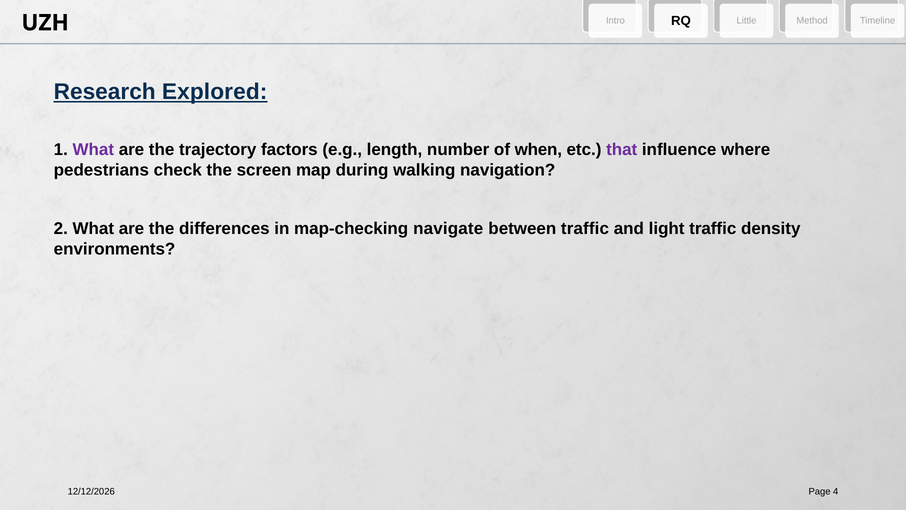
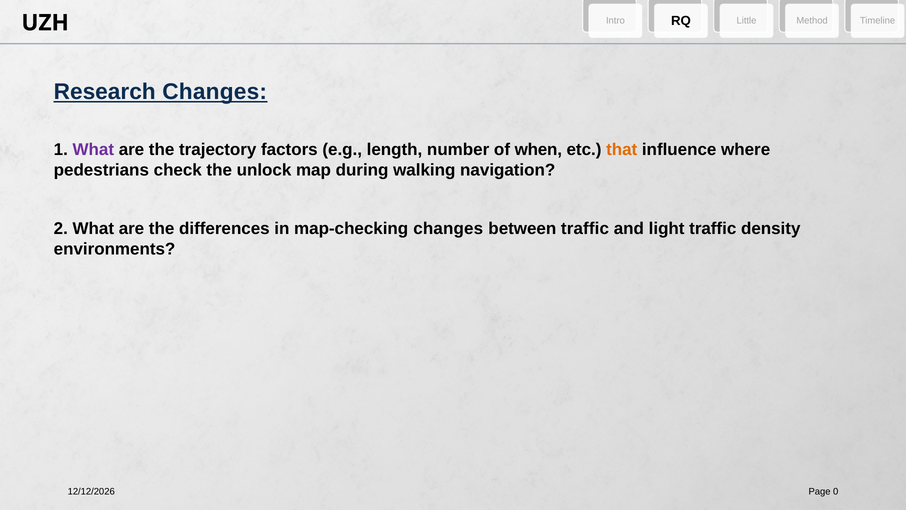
Research Explored: Explored -> Changes
that colour: purple -> orange
screen: screen -> unlock
map-checking navigate: navigate -> changes
4: 4 -> 0
